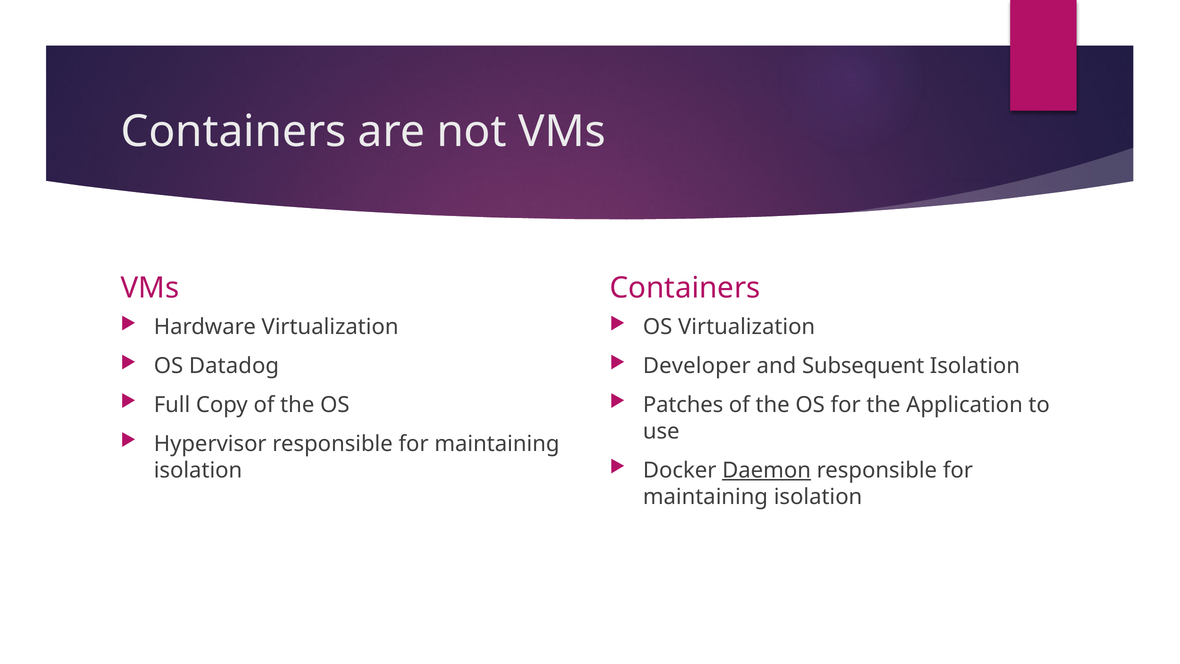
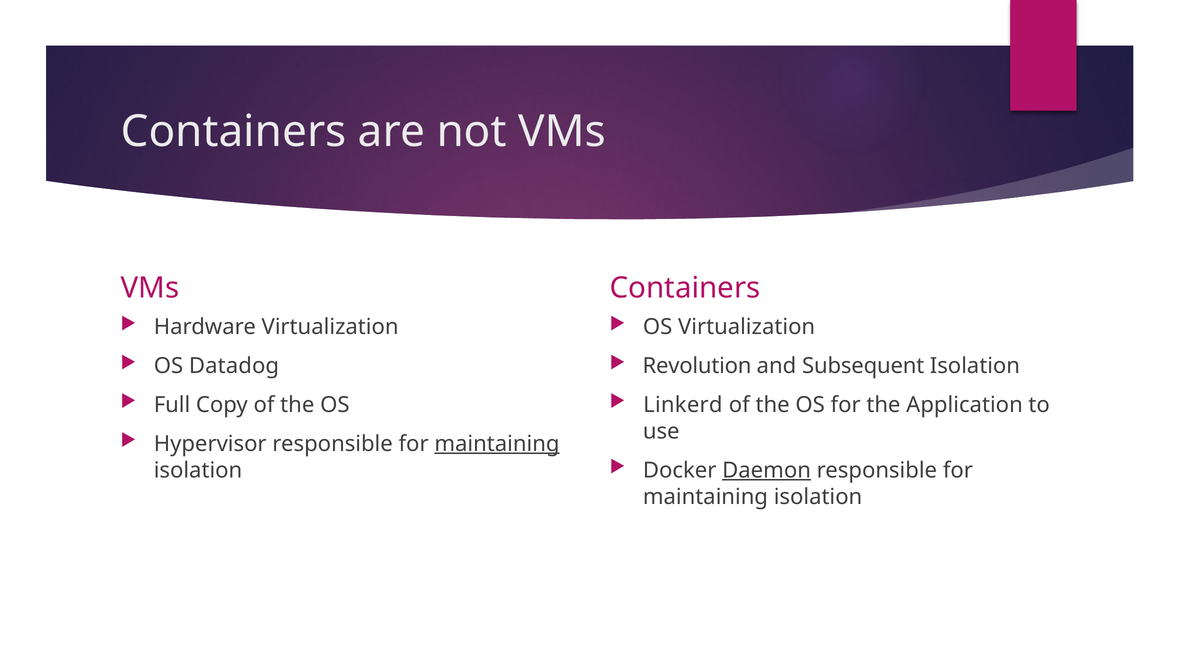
Developer: Developer -> Revolution
Patches: Patches -> Linkerd
maintaining at (497, 444) underline: none -> present
